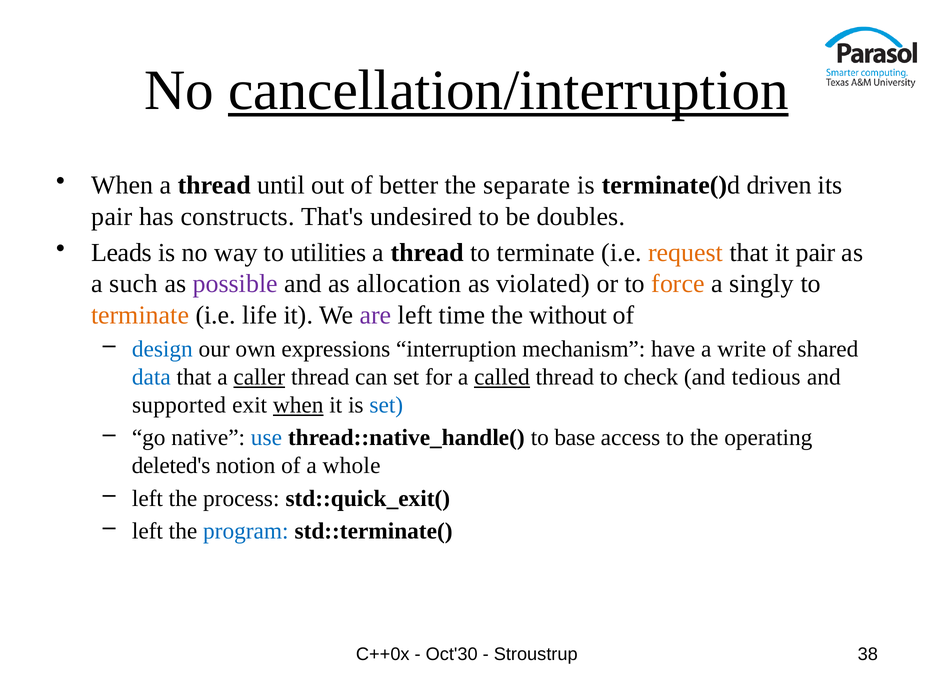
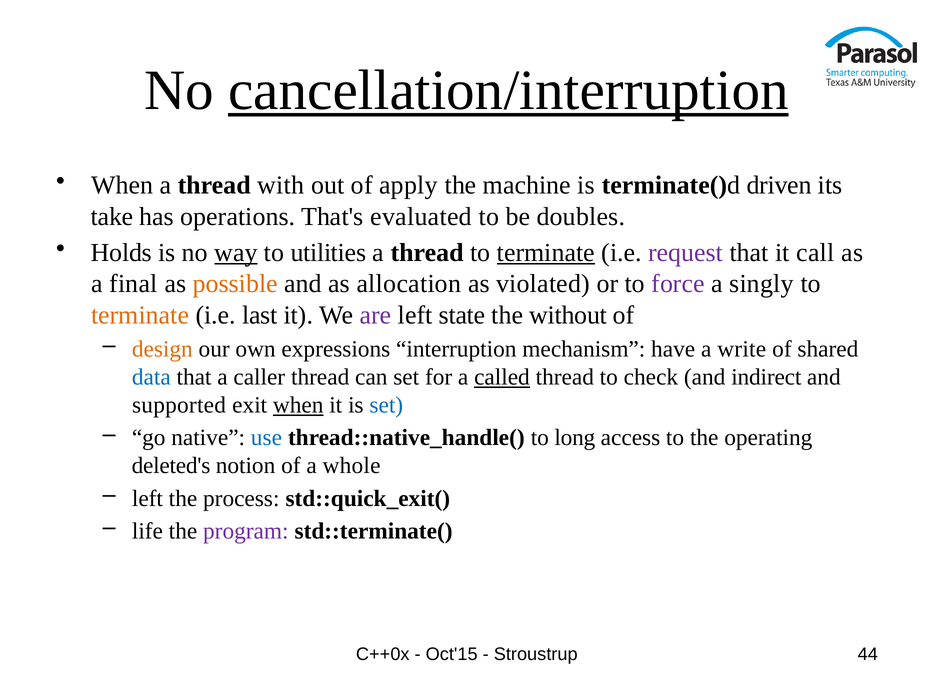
until: until -> with
better: better -> apply
separate: separate -> machine
pair at (112, 217): pair -> take
constructs: constructs -> operations
undesired: undesired -> evaluated
Leads: Leads -> Holds
way underline: none -> present
terminate at (546, 253) underline: none -> present
request colour: orange -> purple
it pair: pair -> call
such: such -> final
possible colour: purple -> orange
force colour: orange -> purple
life: life -> last
time: time -> state
design colour: blue -> orange
caller underline: present -> none
tedious: tedious -> indirect
base: base -> long
left at (147, 531): left -> life
program colour: blue -> purple
Oct'30: Oct'30 -> Oct'15
38: 38 -> 44
